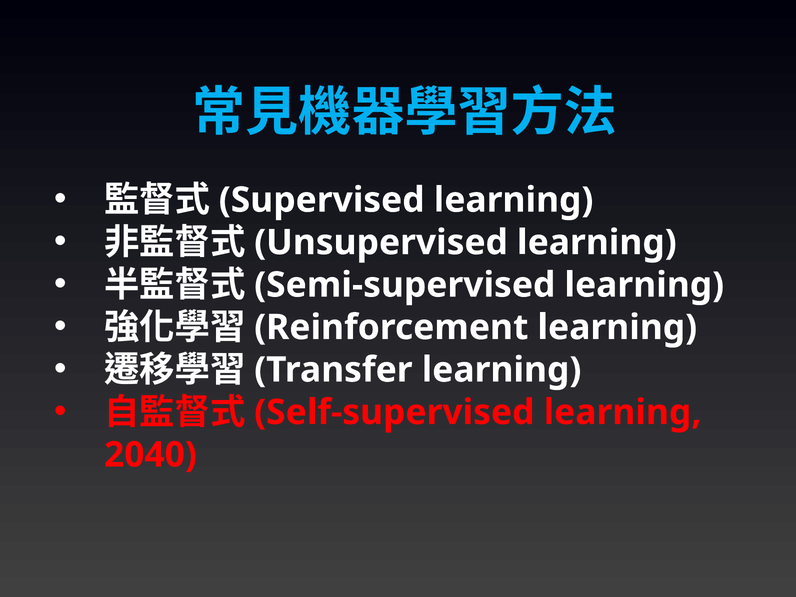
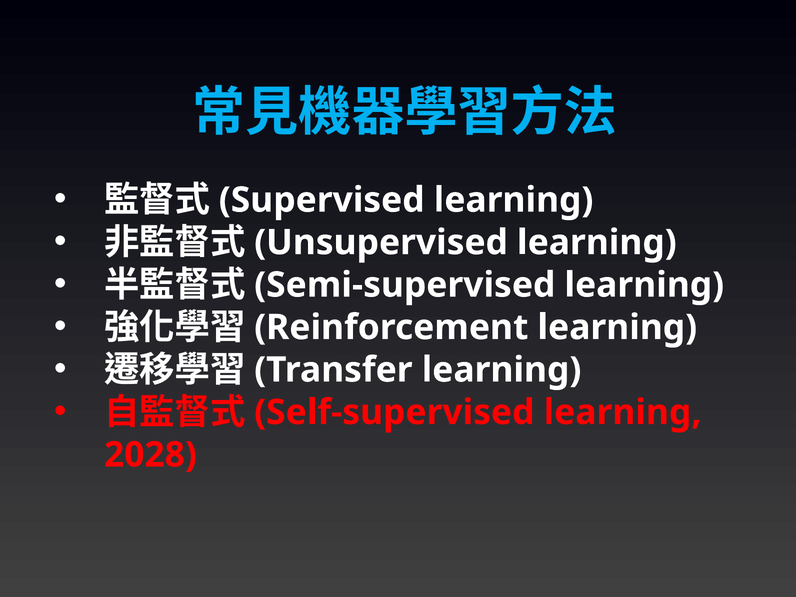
2040: 2040 -> 2028
